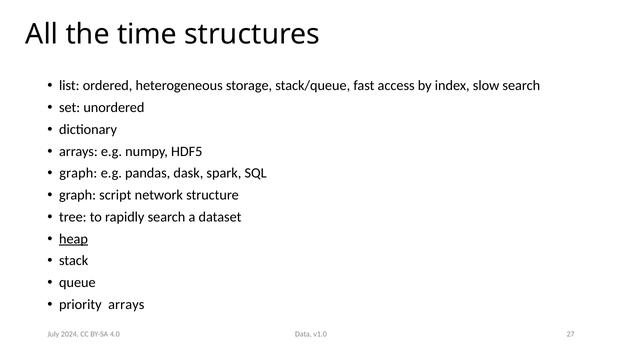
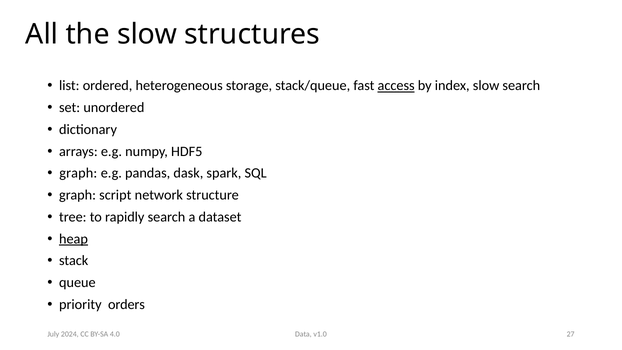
the time: time -> slow
access underline: none -> present
priority arrays: arrays -> orders
